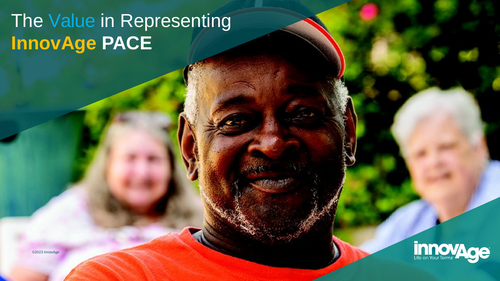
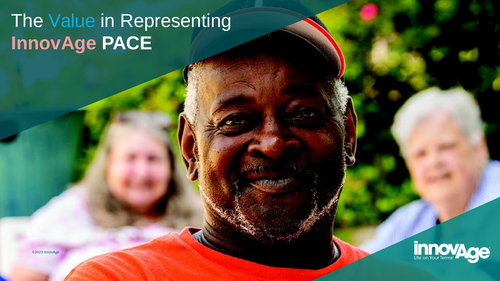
InnovAge at (54, 43) colour: yellow -> pink
